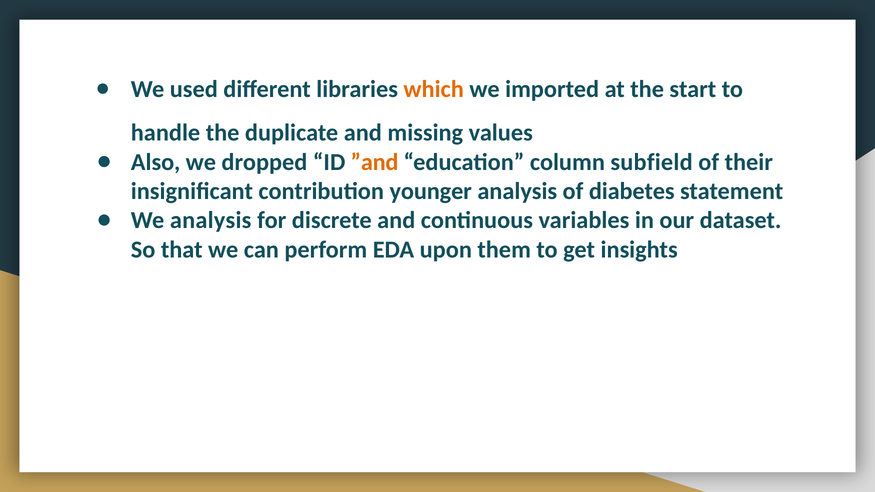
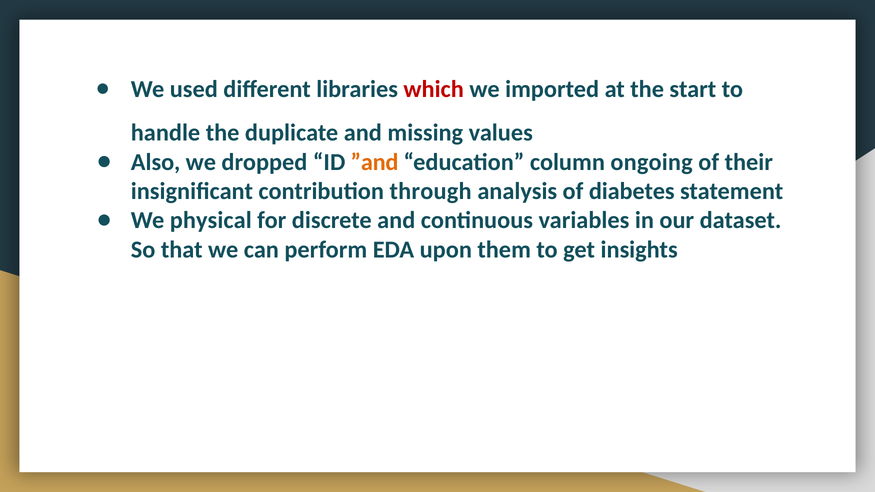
which colour: orange -> red
subfield: subfield -> ongoing
younger: younger -> through
We analysis: analysis -> physical
